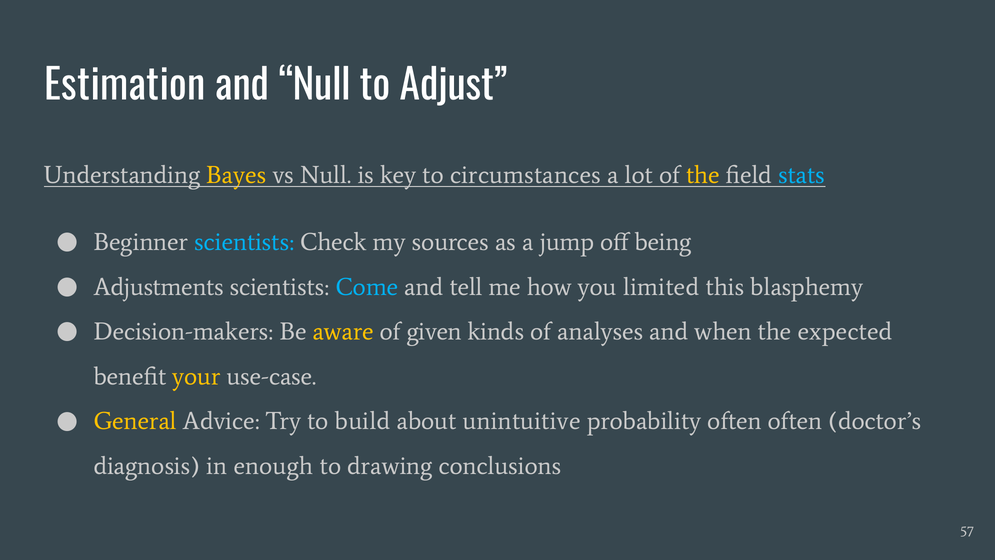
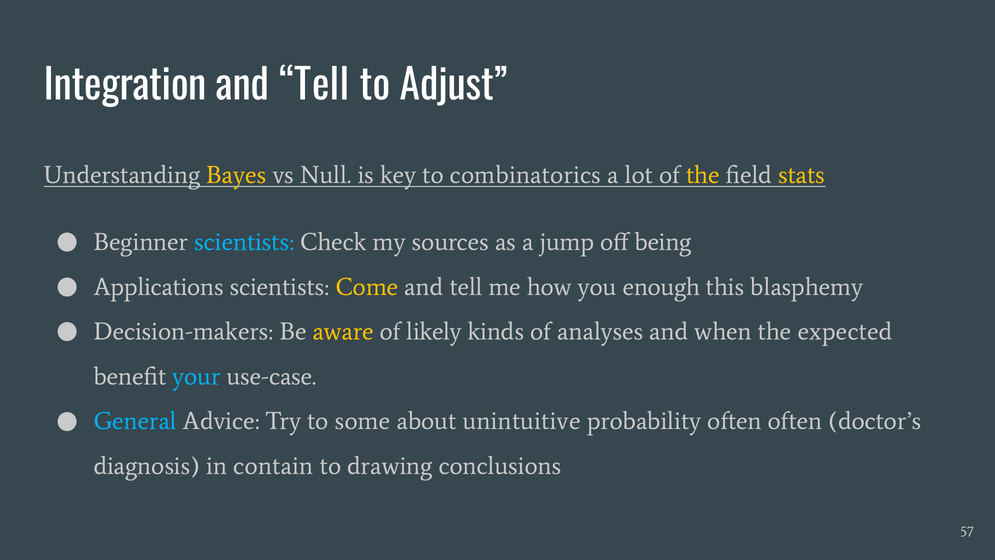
Estimation: Estimation -> Integration
Null at (315, 86): Null -> Tell
circumstances: circumstances -> combinatorics
stats colour: light blue -> yellow
Adjustments: Adjustments -> Applications
Come colour: light blue -> yellow
limited: limited -> enough
given: given -> likely
your colour: yellow -> light blue
General colour: yellow -> light blue
build: build -> some
enough: enough -> contain
